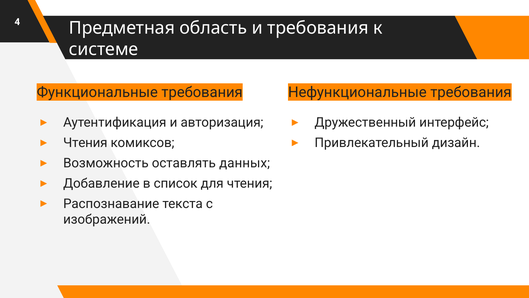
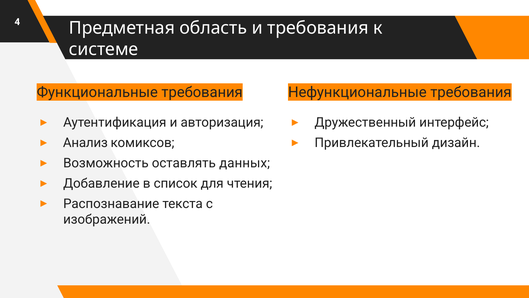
Чтения at (85, 143): Чтения -> Анализ
